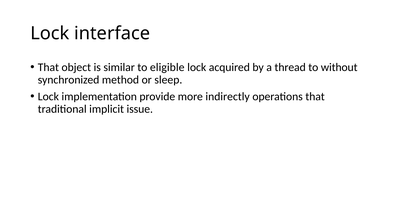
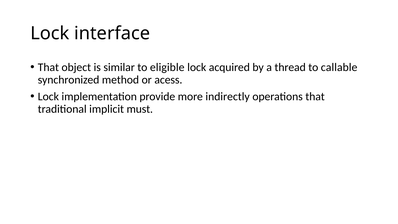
without: without -> callable
sleep: sleep -> acess
issue: issue -> must
